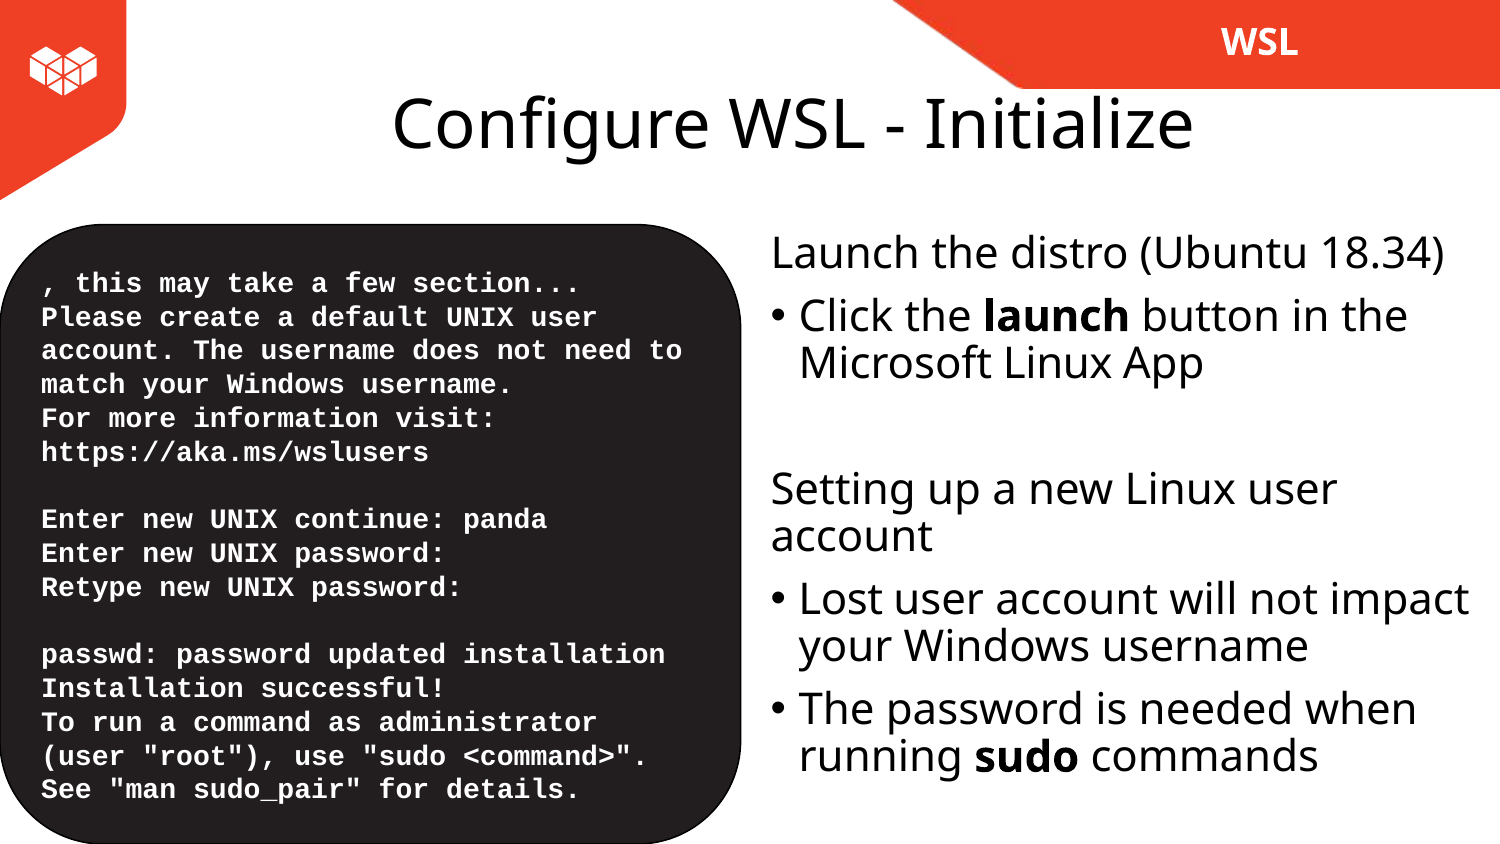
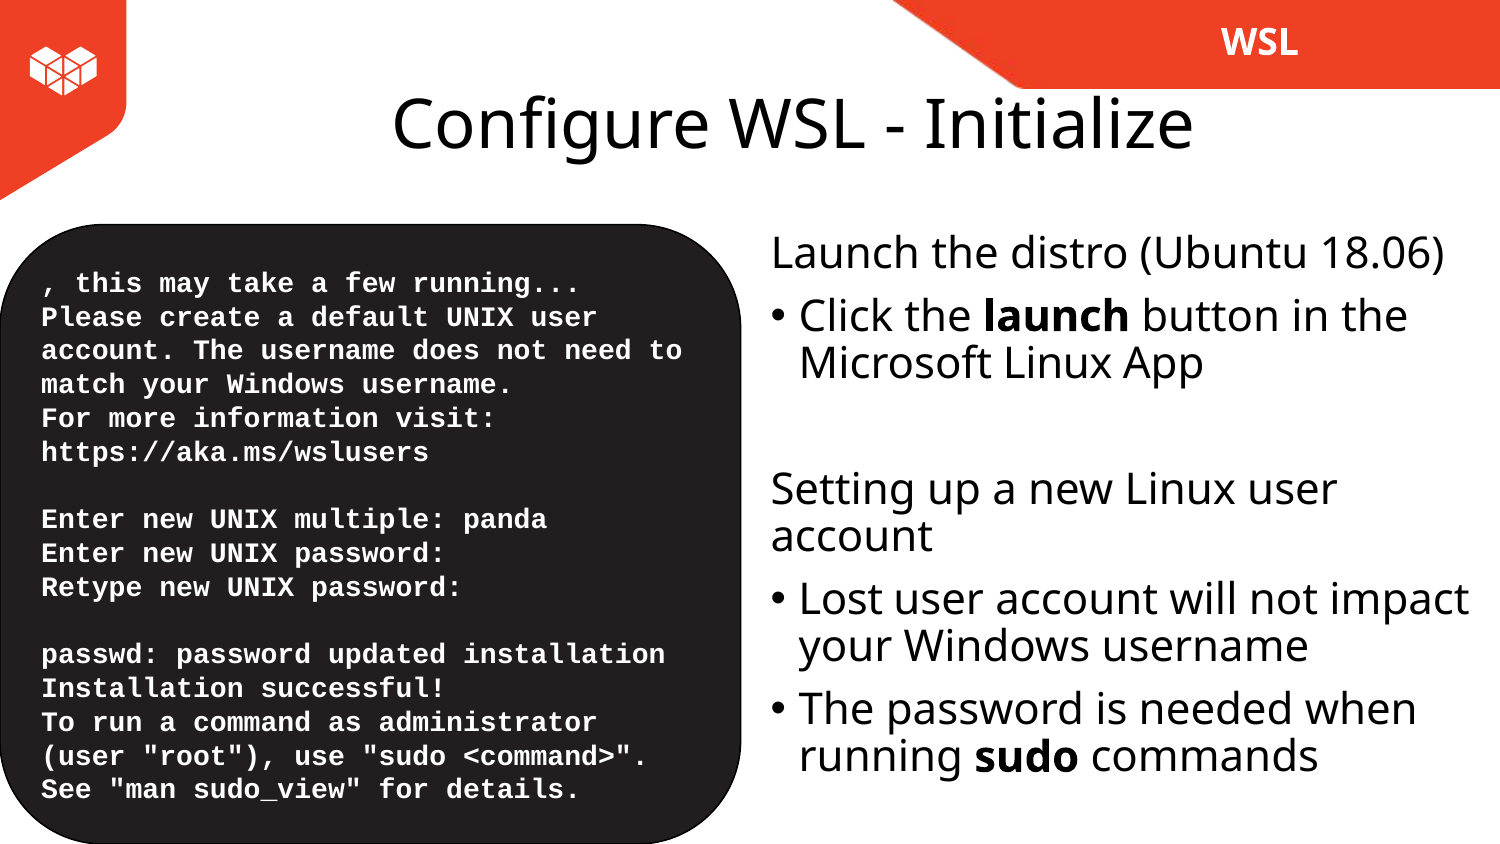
18.34: 18.34 -> 18.06
few section: section -> running
continue: continue -> multiple
sudo_pair: sudo_pair -> sudo_view
